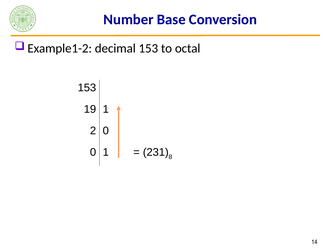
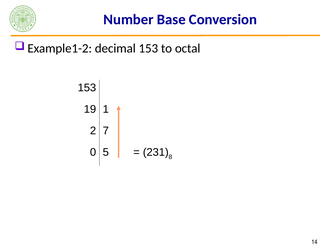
2 0: 0 -> 7
0 1: 1 -> 5
